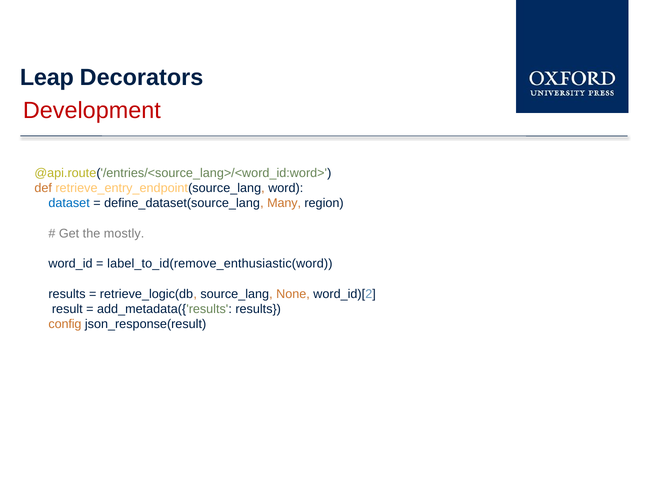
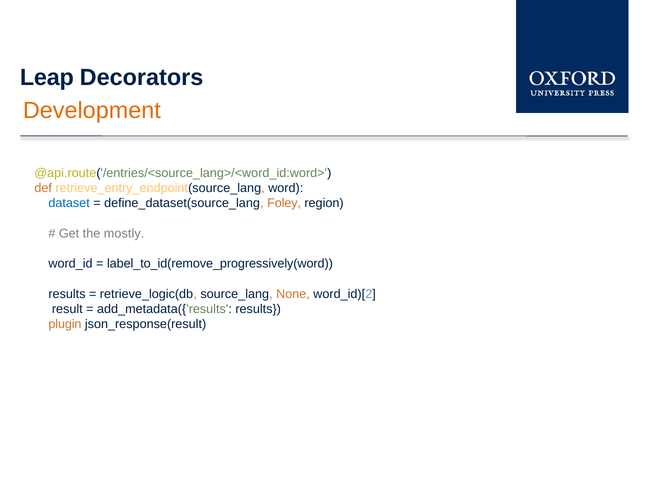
Development colour: red -> orange
Many: Many -> Foley
label_to_id(remove_enthusiastic(word: label_to_id(remove_enthusiastic(word -> label_to_id(remove_progressively(word
config: config -> plugin
